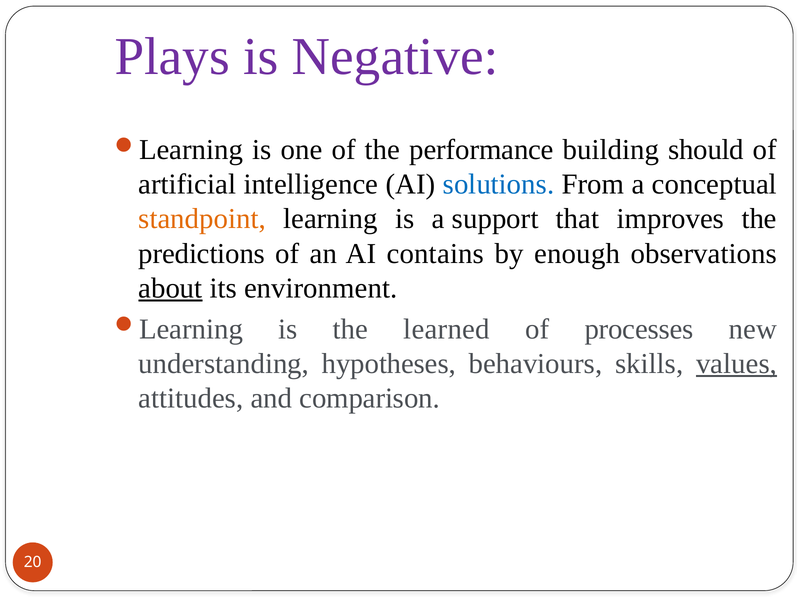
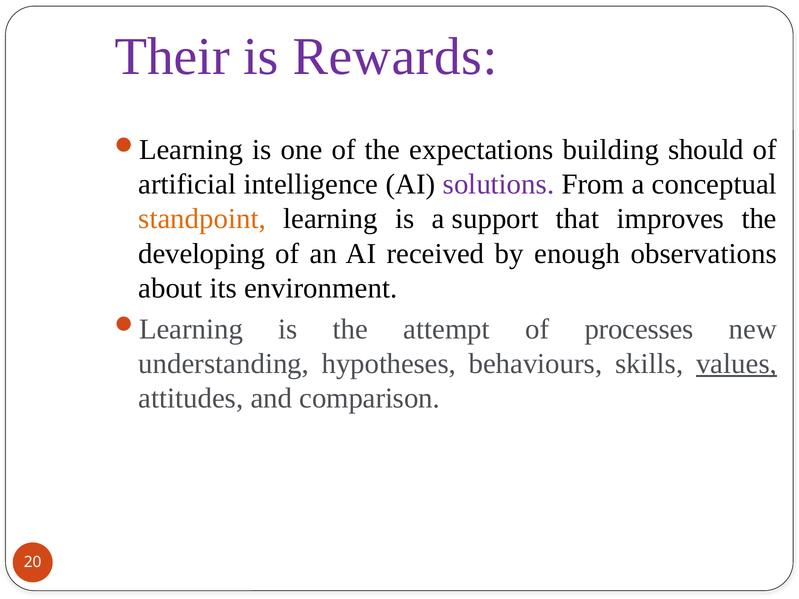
Plays: Plays -> Their
Negative: Negative -> Rewards
performance: performance -> expectations
solutions colour: blue -> purple
predictions: predictions -> developing
contains: contains -> received
about underline: present -> none
learned: learned -> attempt
